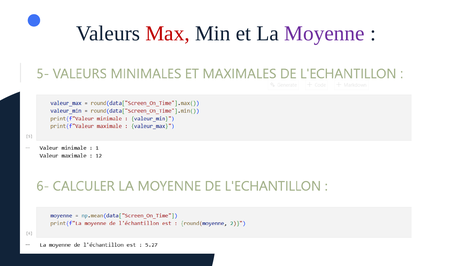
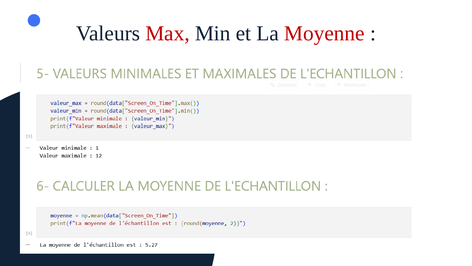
Moyenne colour: purple -> red
